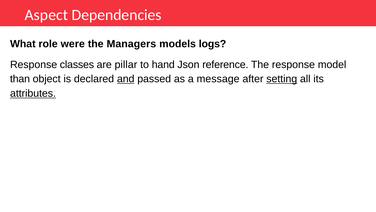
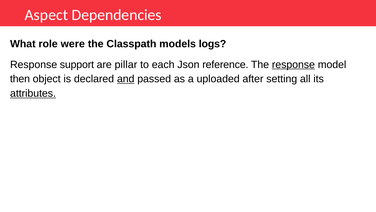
Managers: Managers -> Classpath
classes: classes -> support
hand: hand -> each
response at (293, 64) underline: none -> present
than: than -> then
message: message -> uploaded
setting underline: present -> none
